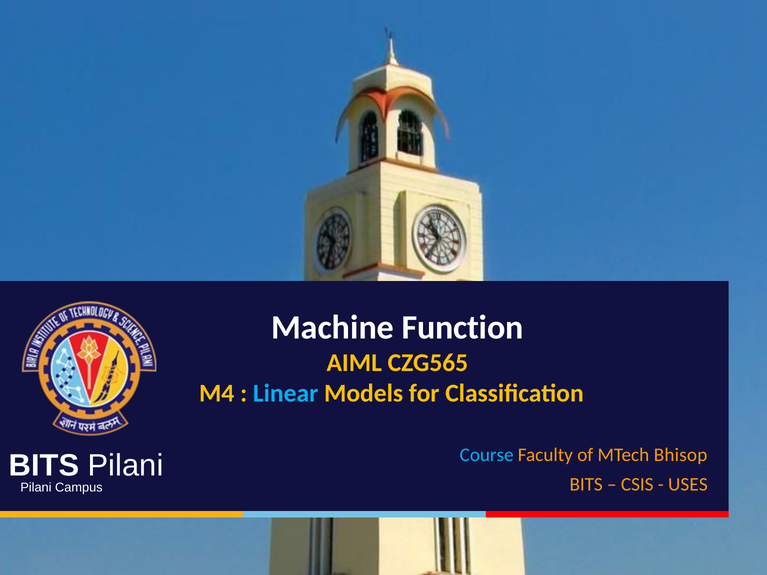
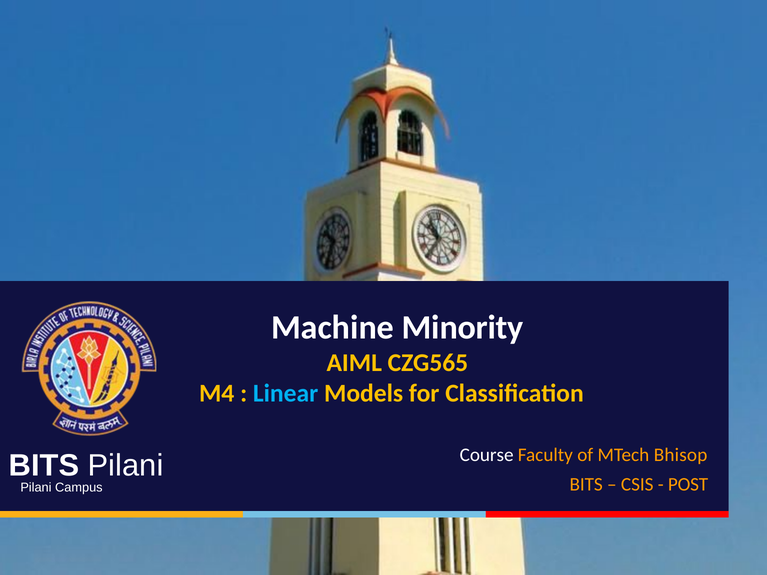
Function: Function -> Minority
Course colour: light blue -> white
USES: USES -> POST
